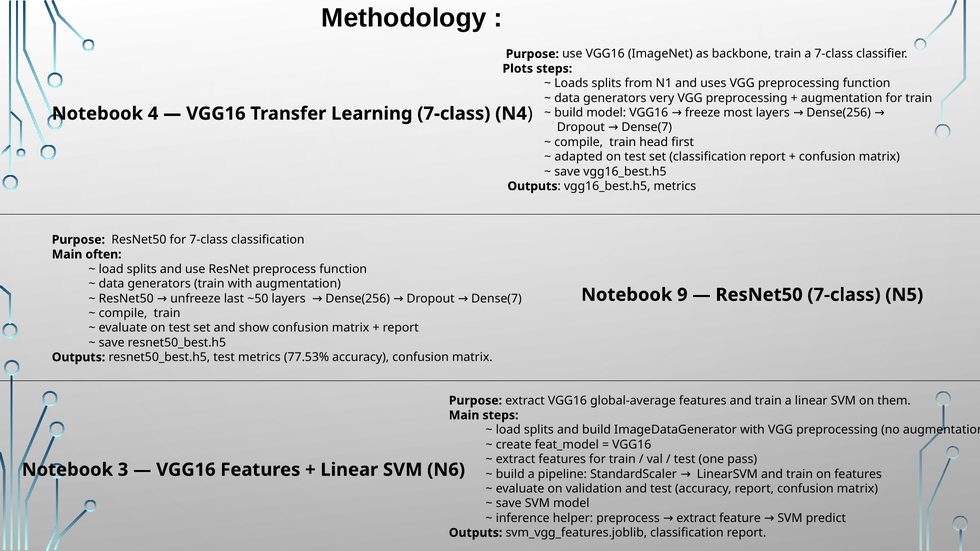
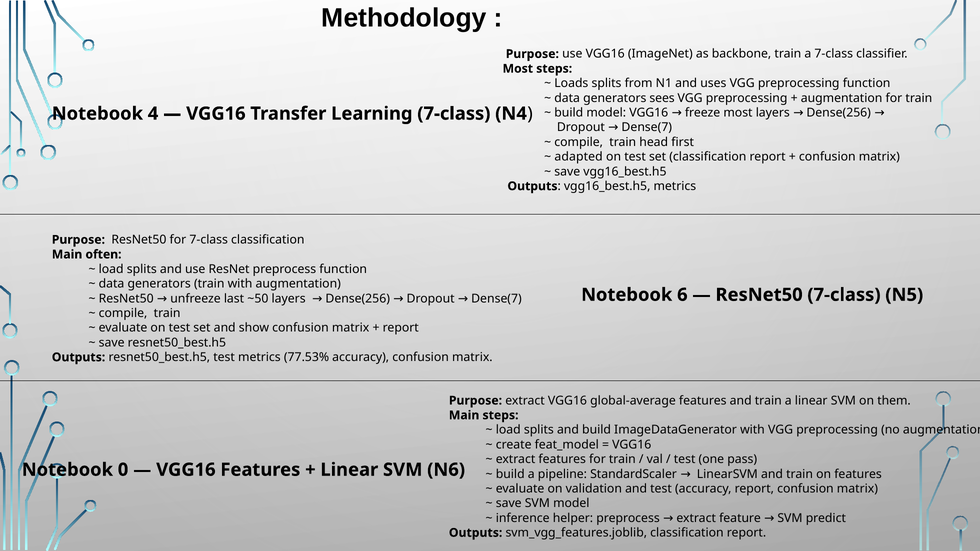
Plots at (518, 69): Plots -> Most
very: very -> sees
9: 9 -> 6
3: 3 -> 0
